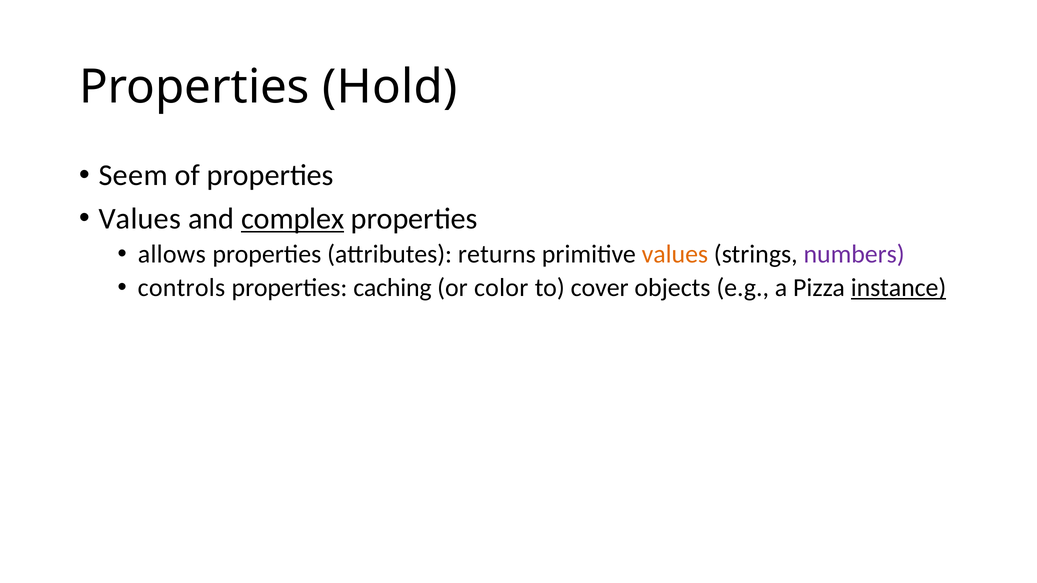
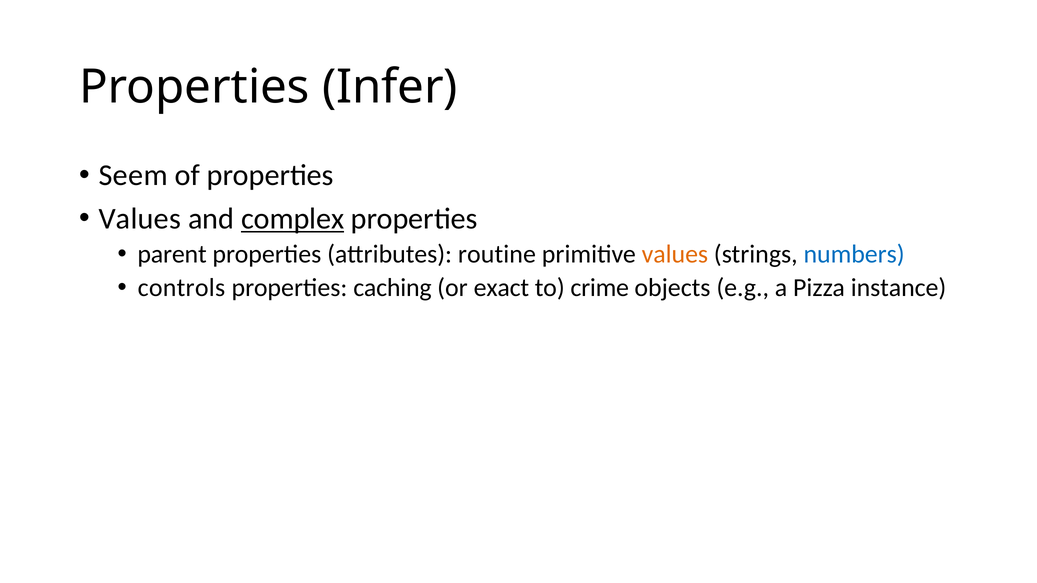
Hold: Hold -> Infer
allows: allows -> parent
returns: returns -> routine
numbers colour: purple -> blue
color: color -> exact
cover: cover -> crime
instance underline: present -> none
